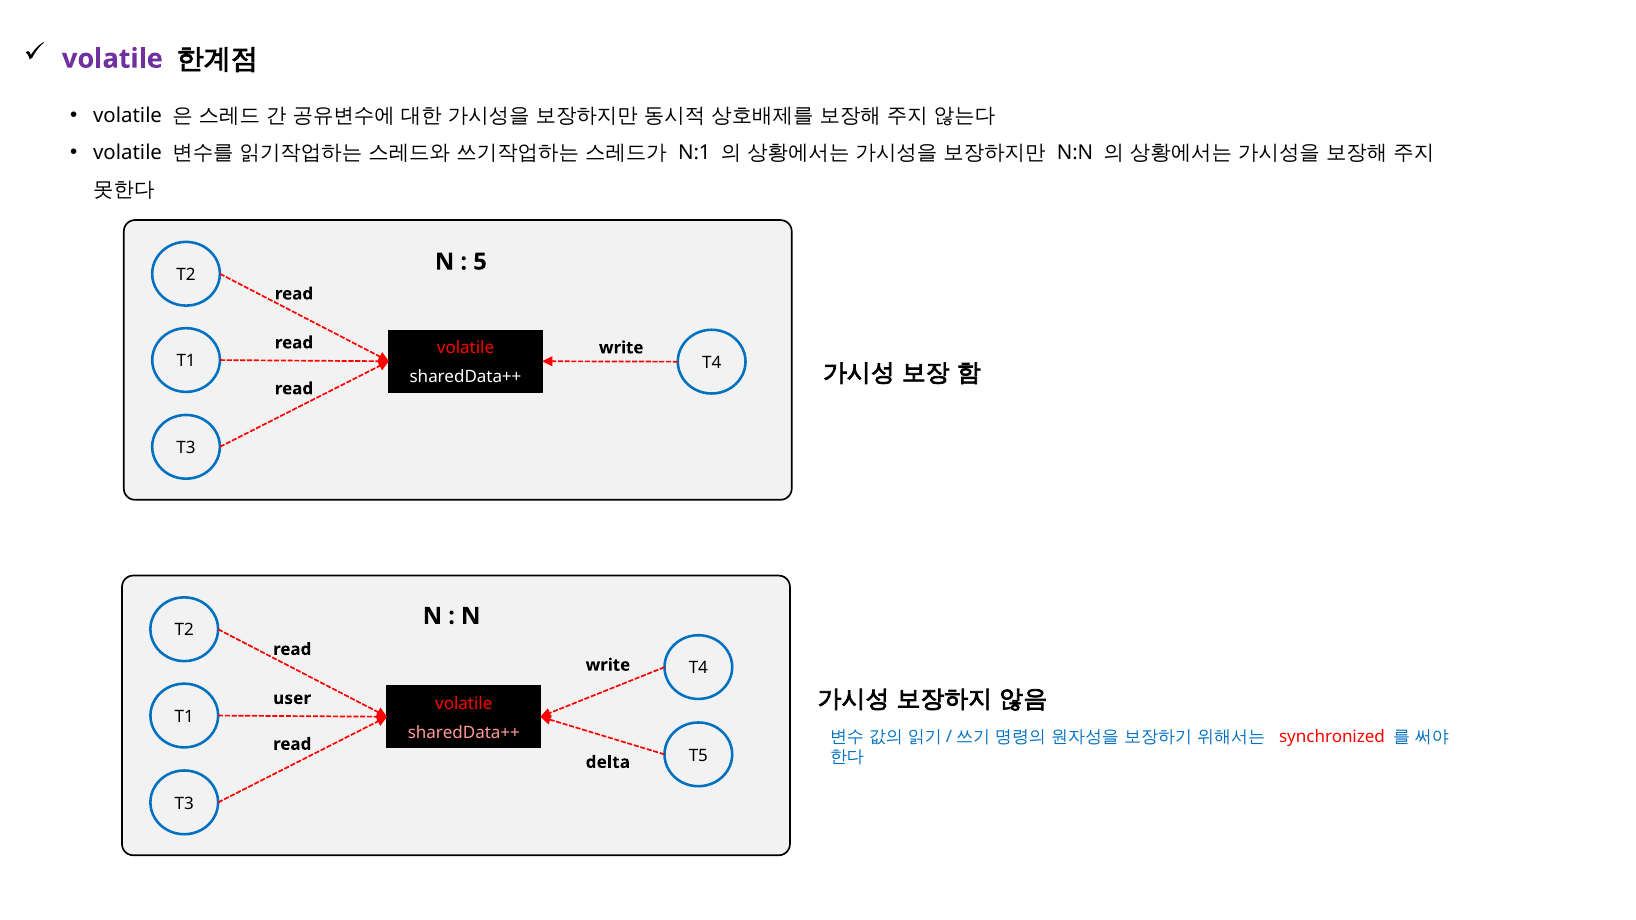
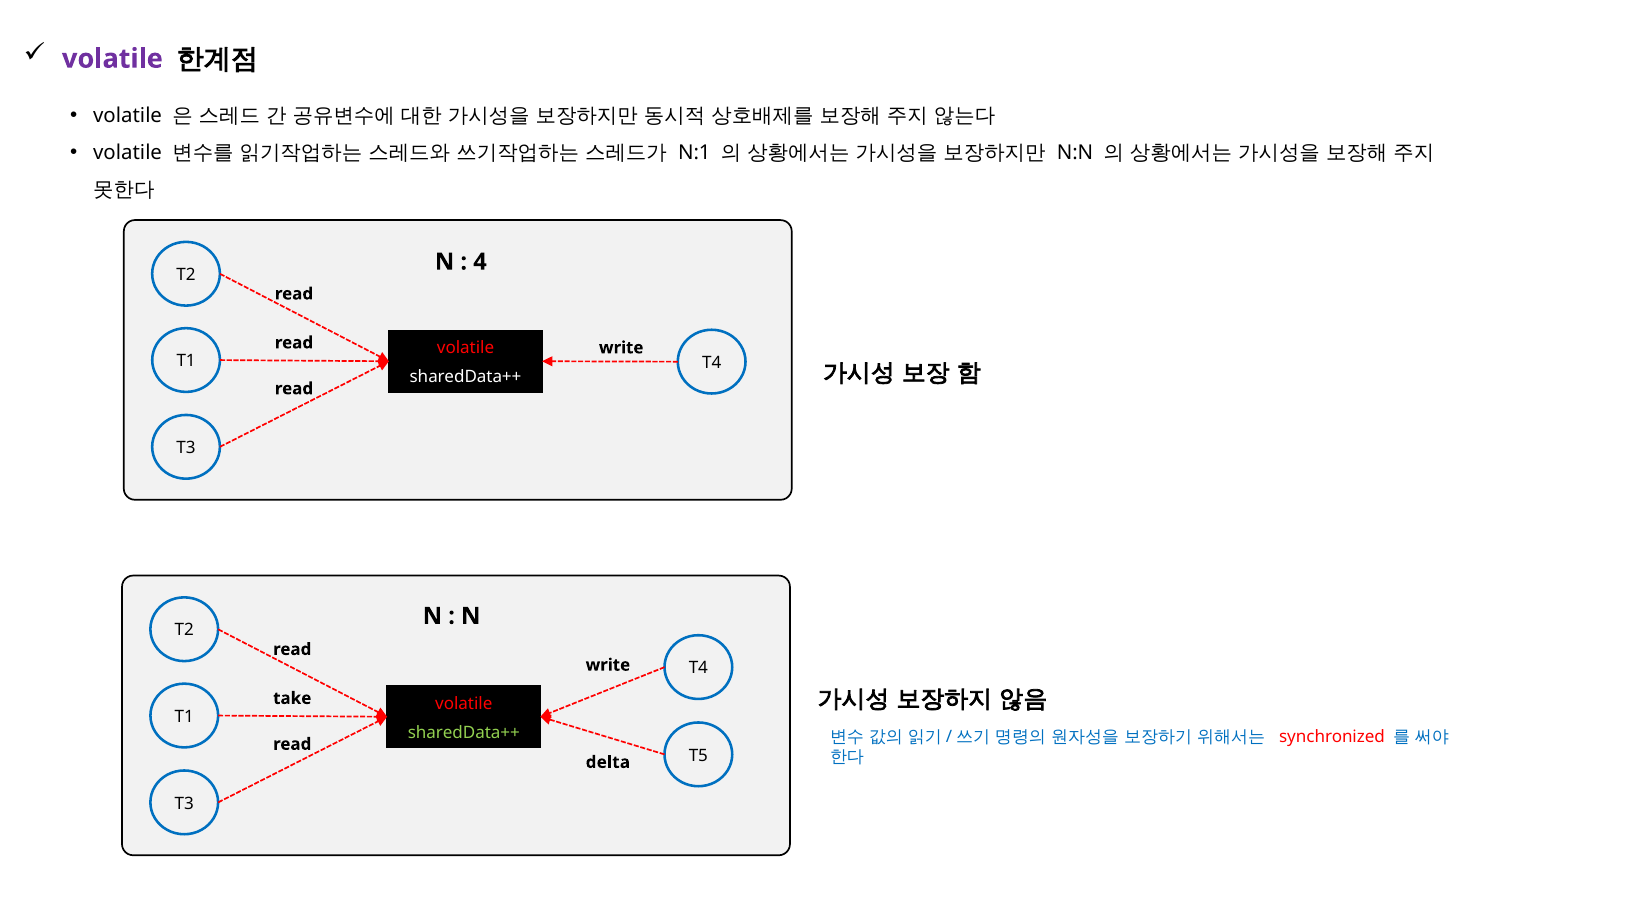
5: 5 -> 4
user: user -> take
sharedData++ at (464, 733) colour: pink -> light green
